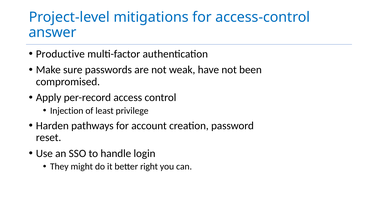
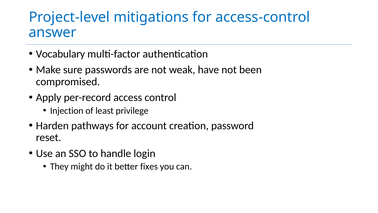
Productive: Productive -> Vocabulary
right: right -> fixes
